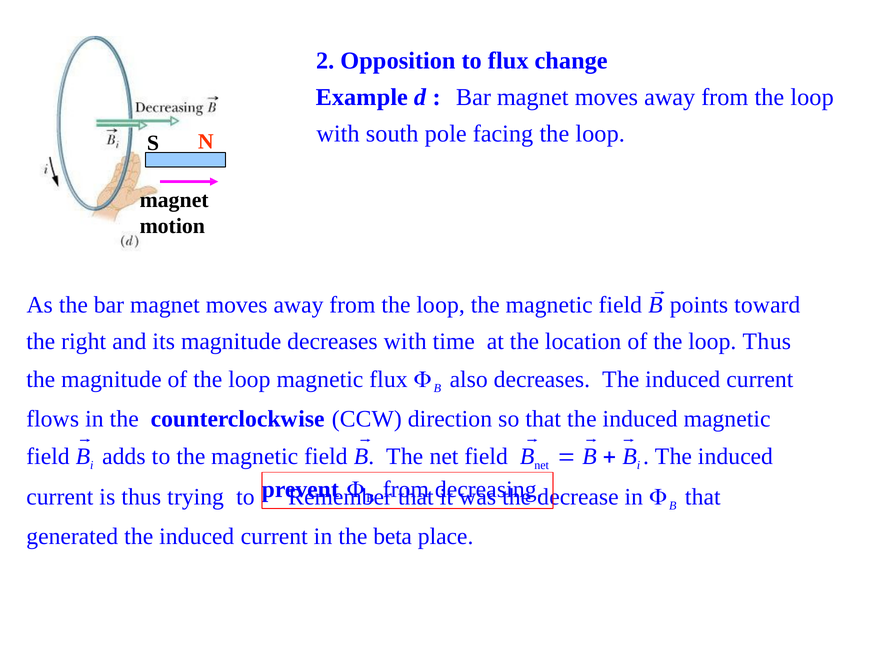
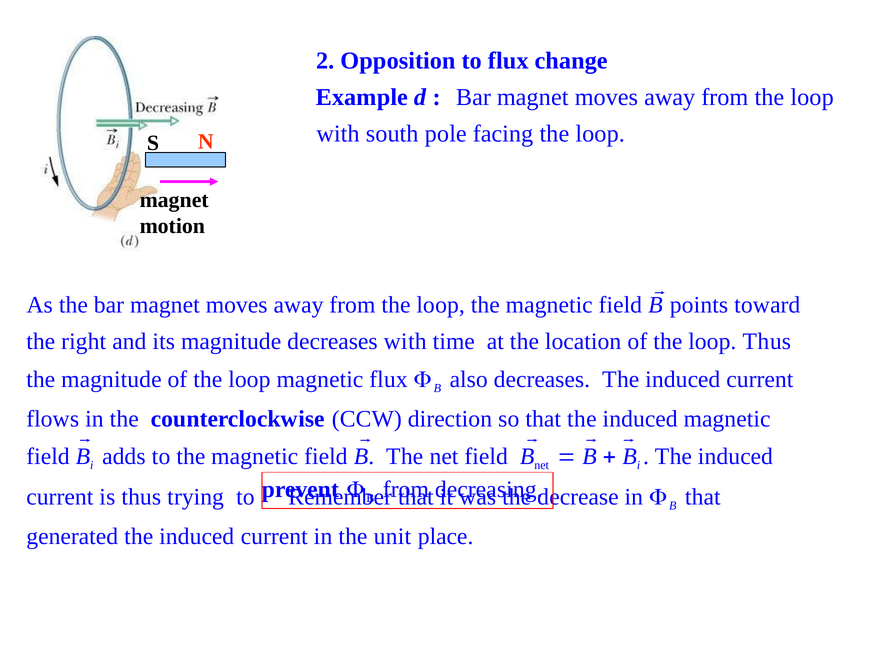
beta: beta -> unit
